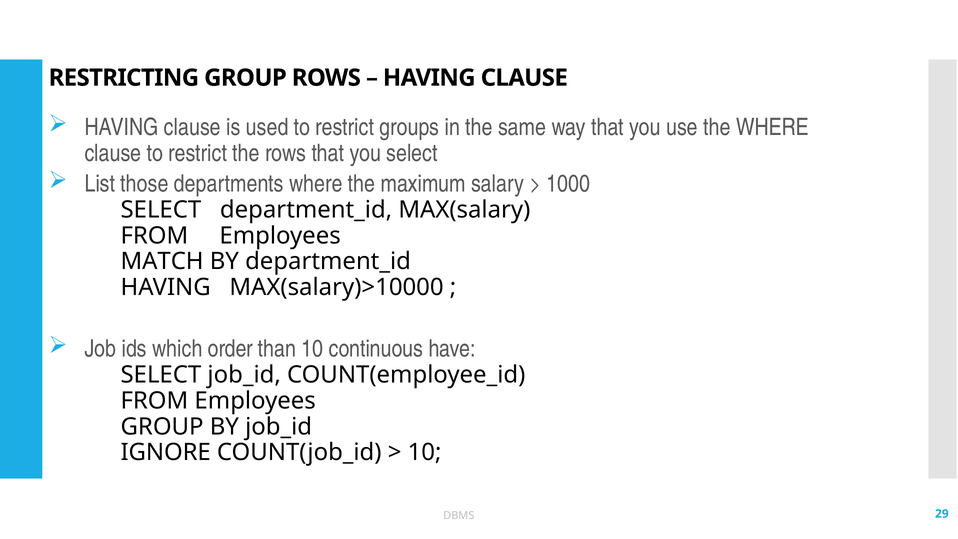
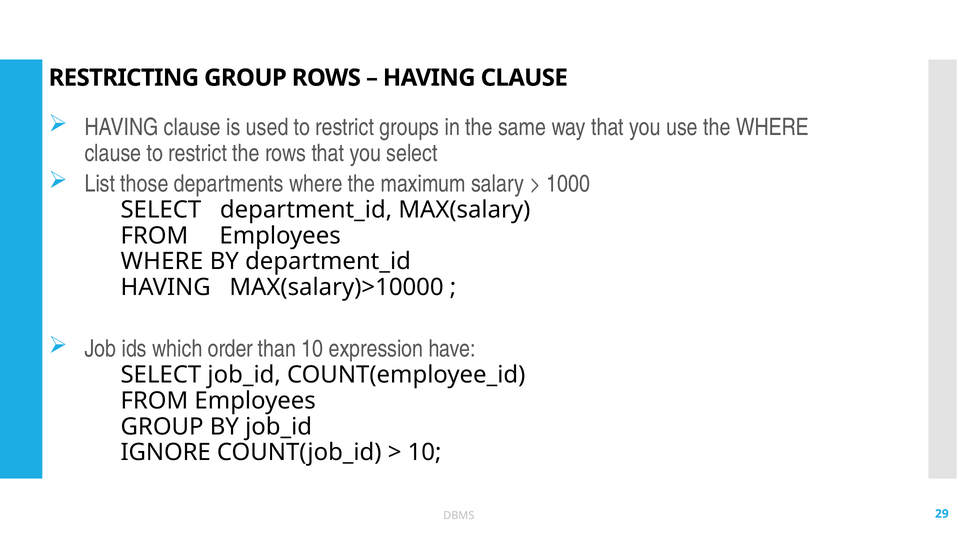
MATCH at (162, 261): MATCH -> WHERE
continuous: continuous -> expression
